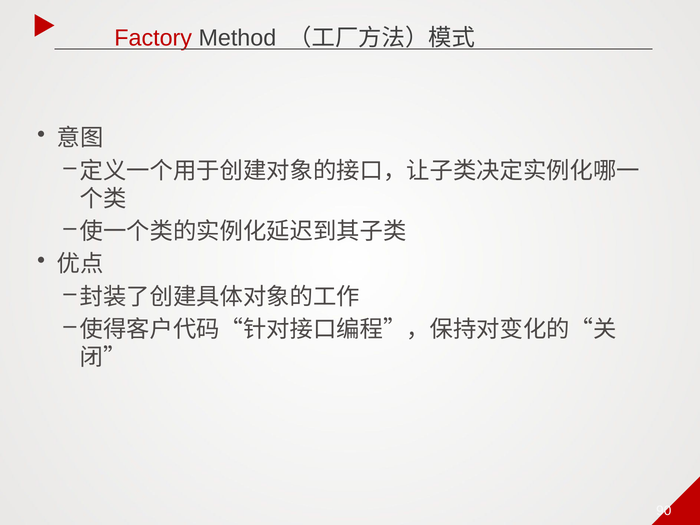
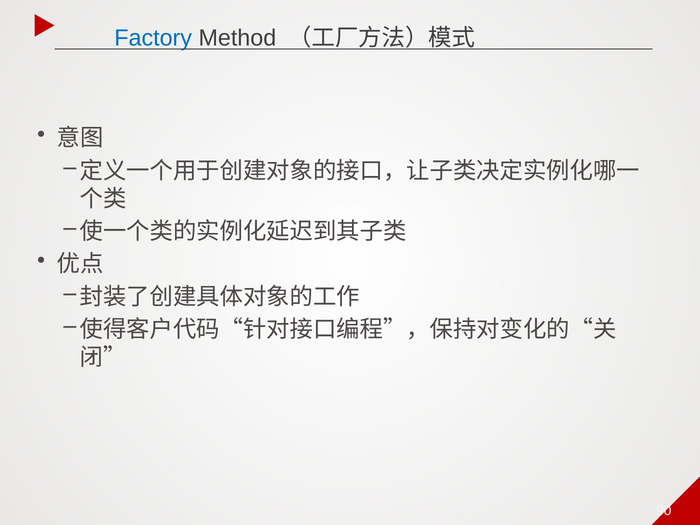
Factory colour: red -> blue
